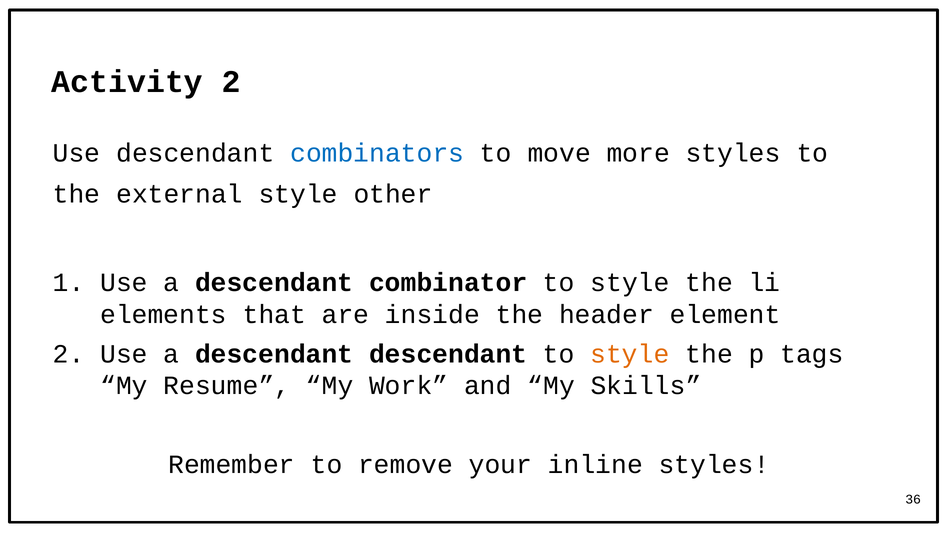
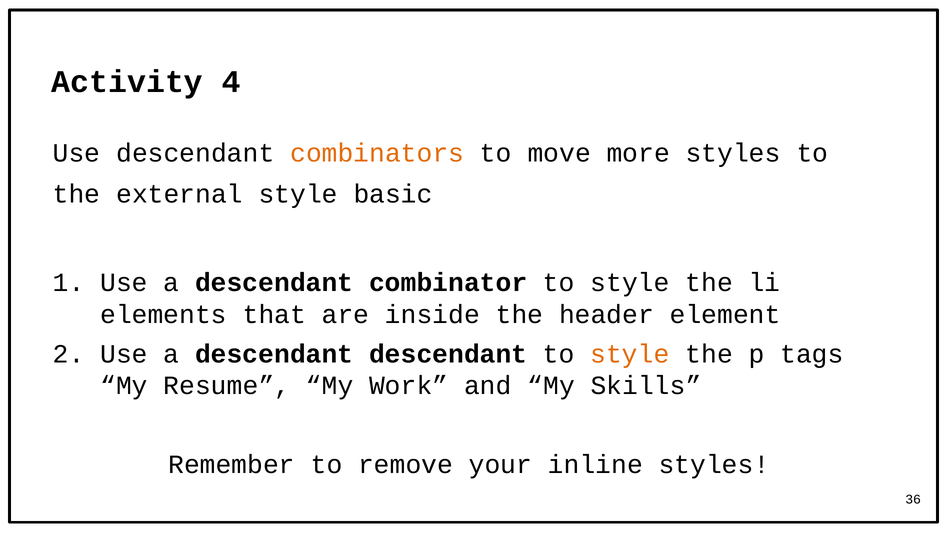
Activity 2: 2 -> 4
combinators colour: blue -> orange
other: other -> basic
